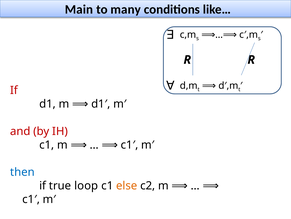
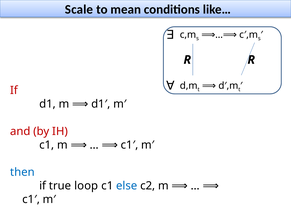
Main: Main -> Scale
many: many -> mean
else colour: orange -> blue
